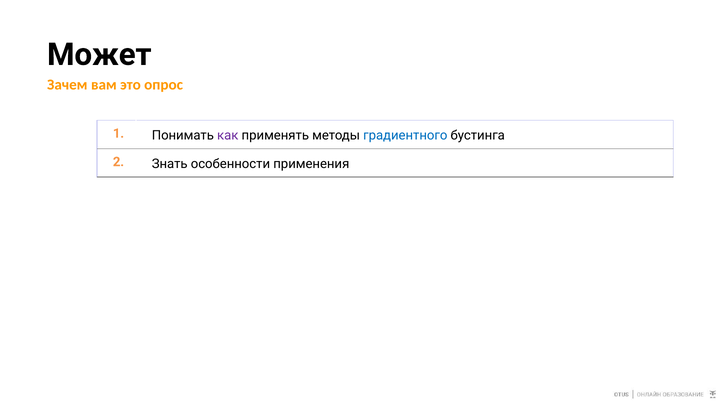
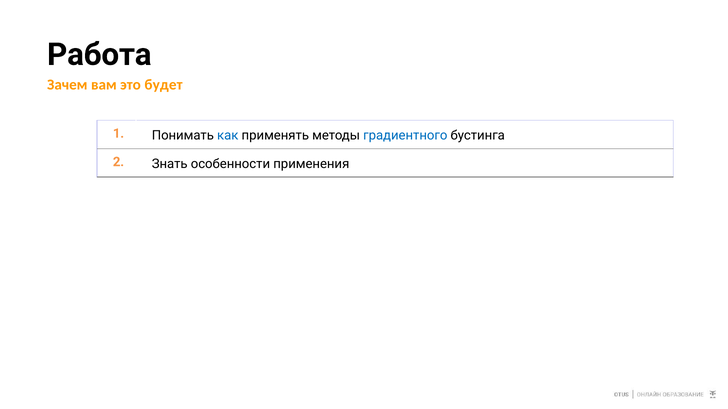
Может: Может -> Работа
опрос: опрос -> будет
как colour: purple -> blue
